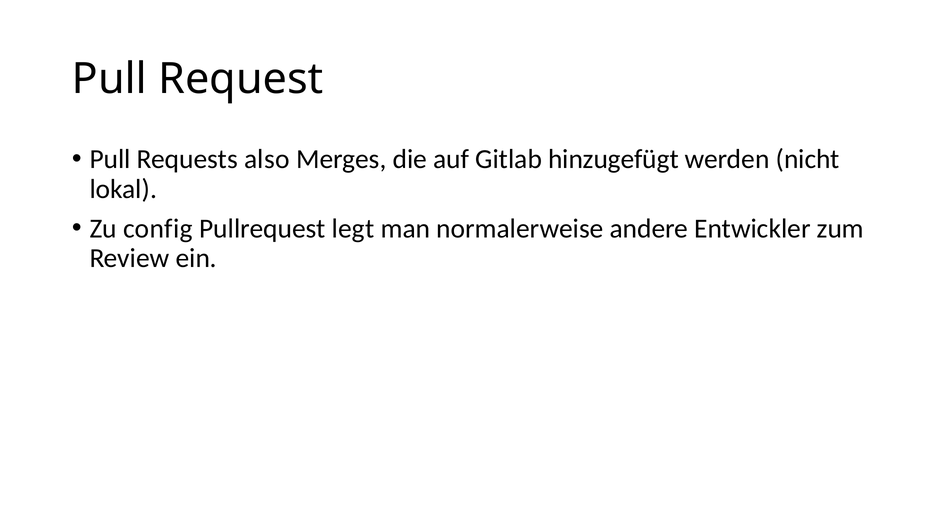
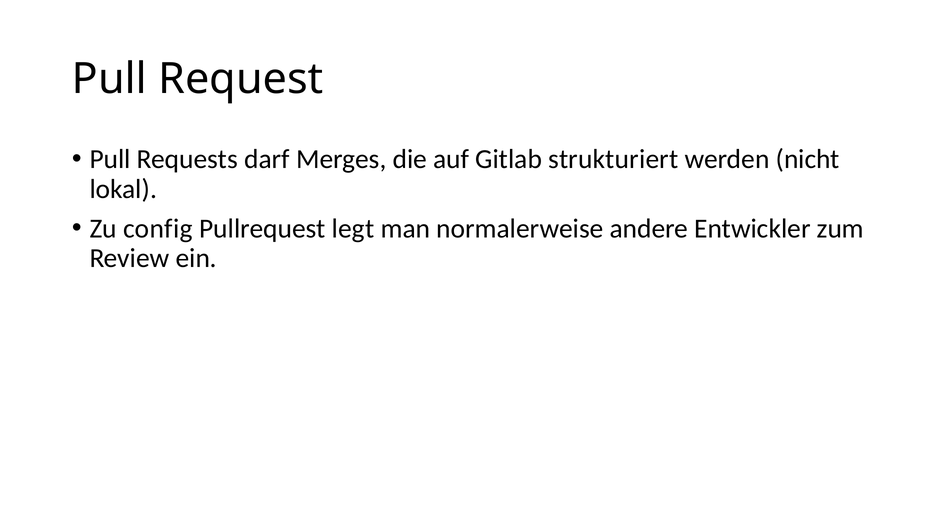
also: also -> darf
hinzugefügt: hinzugefügt -> strukturiert
